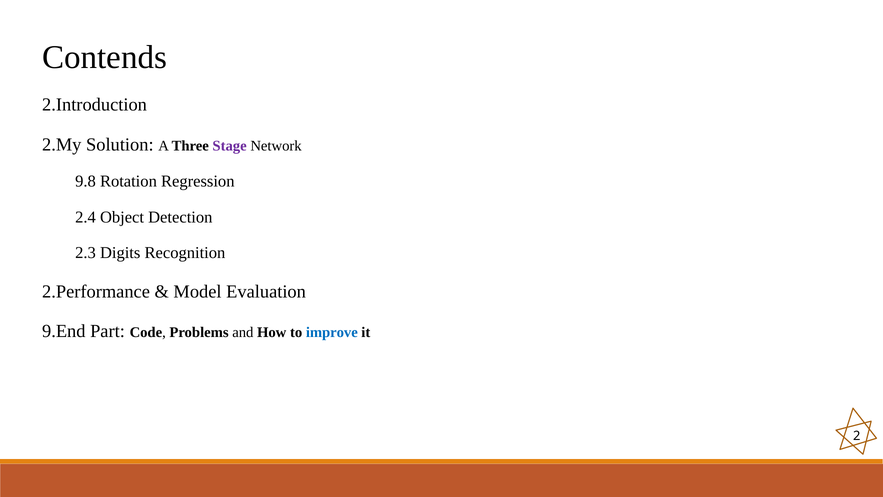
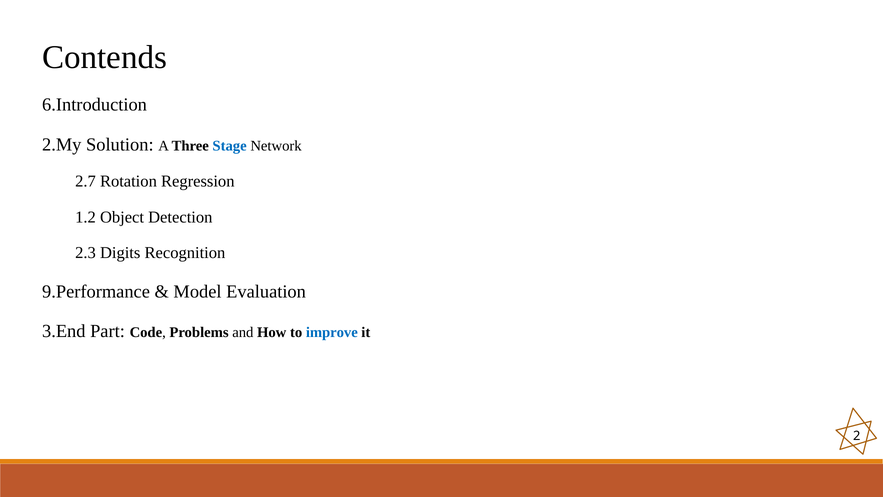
2.Introduction: 2.Introduction -> 6.Introduction
Stage colour: purple -> blue
9.8: 9.8 -> 2.7
2.4: 2.4 -> 1.2
2.Performance: 2.Performance -> 9.Performance
9.End: 9.End -> 3.End
